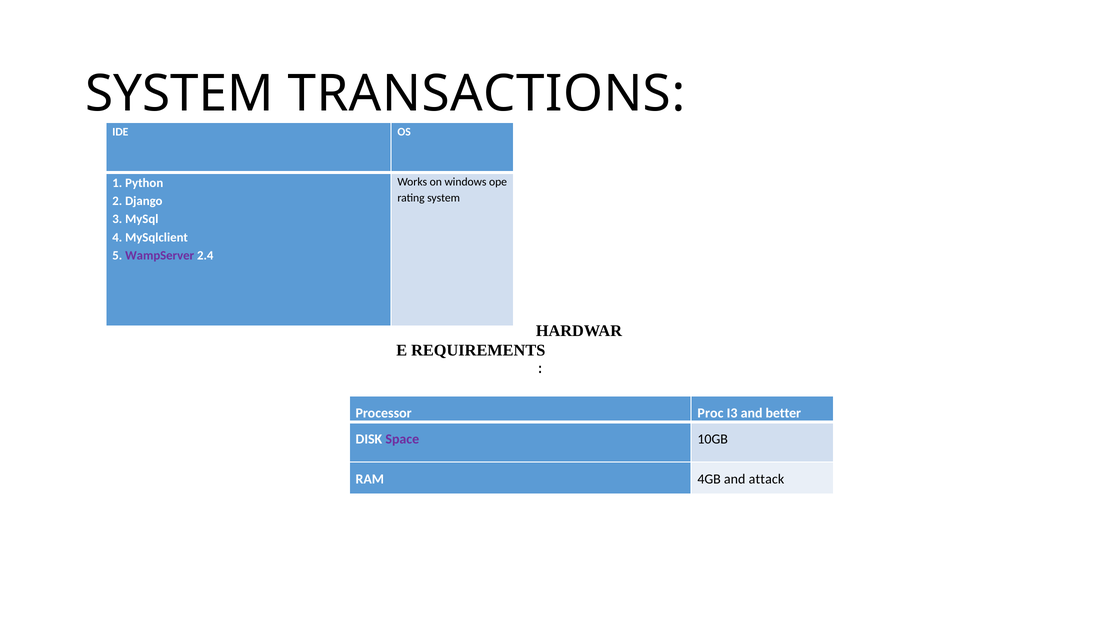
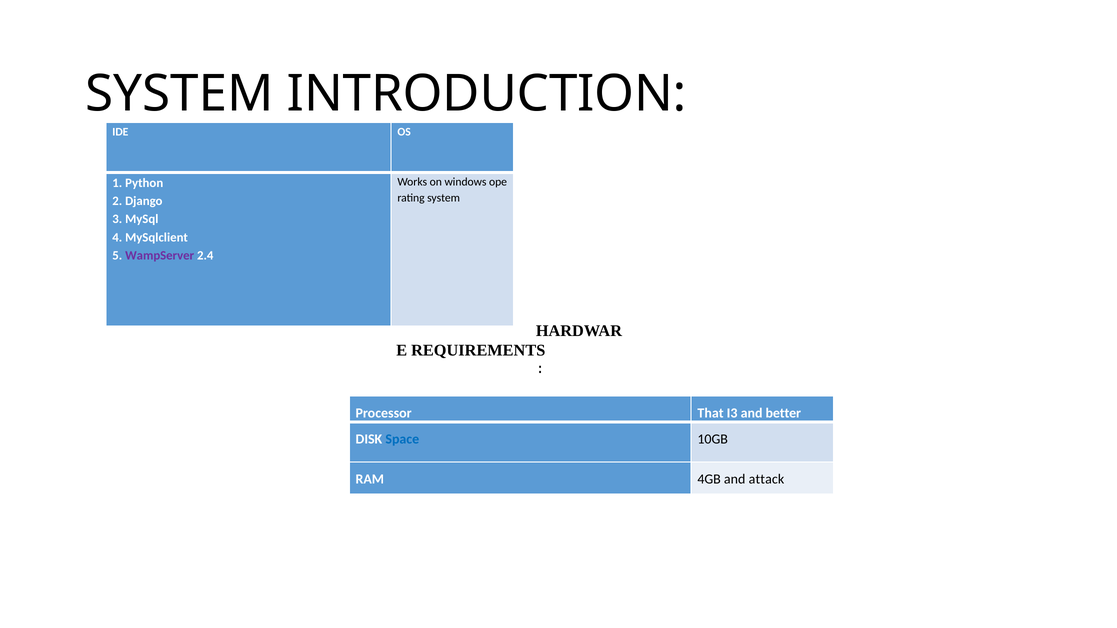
TRANSACTIONS: TRANSACTIONS -> INTRODUCTION
Proc: Proc -> That
Space colour: purple -> blue
